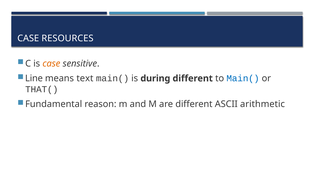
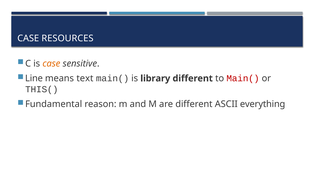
during: during -> library
Main( at (243, 78) colour: blue -> red
THAT(: THAT( -> THIS(
arithmetic: arithmetic -> everything
